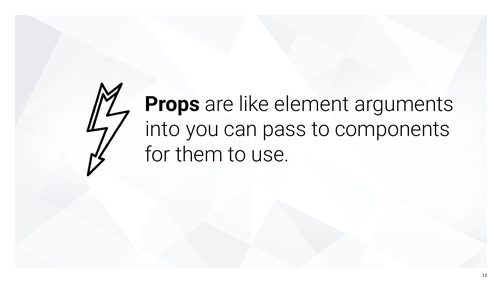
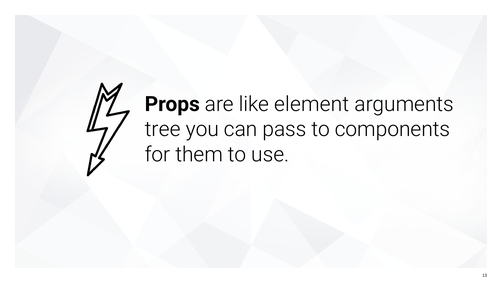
into: into -> tree
